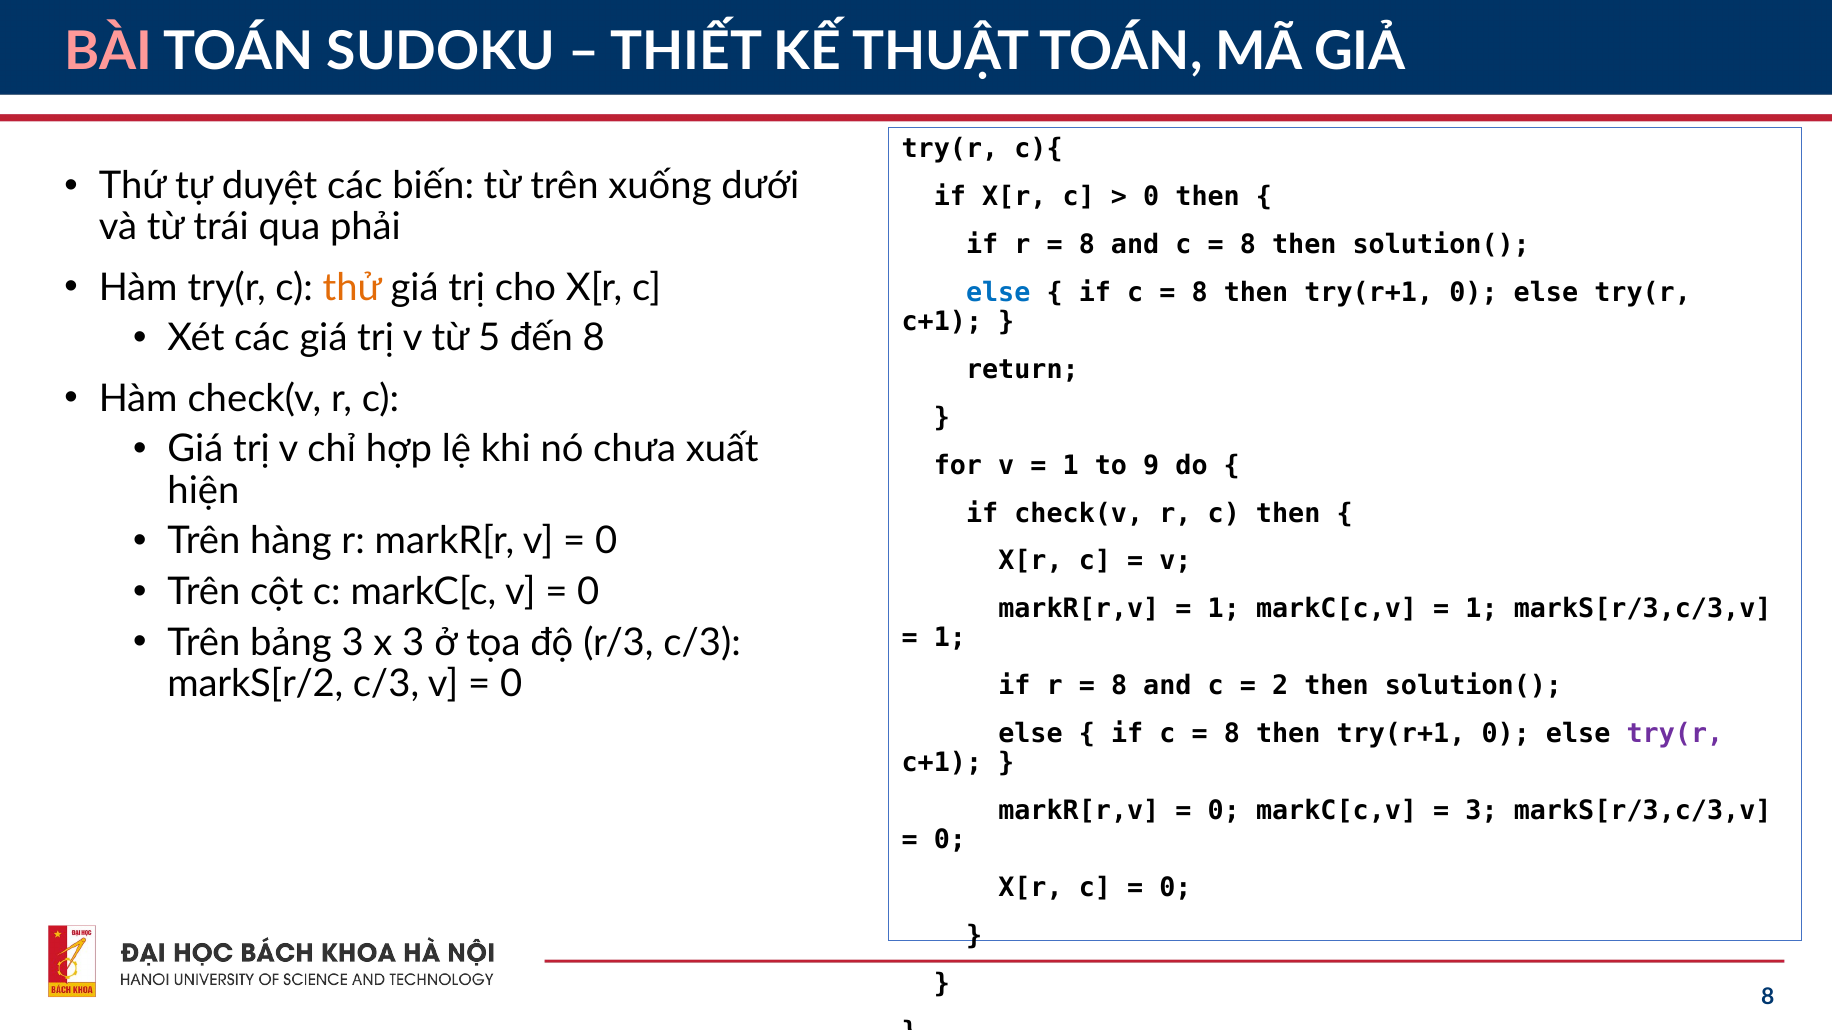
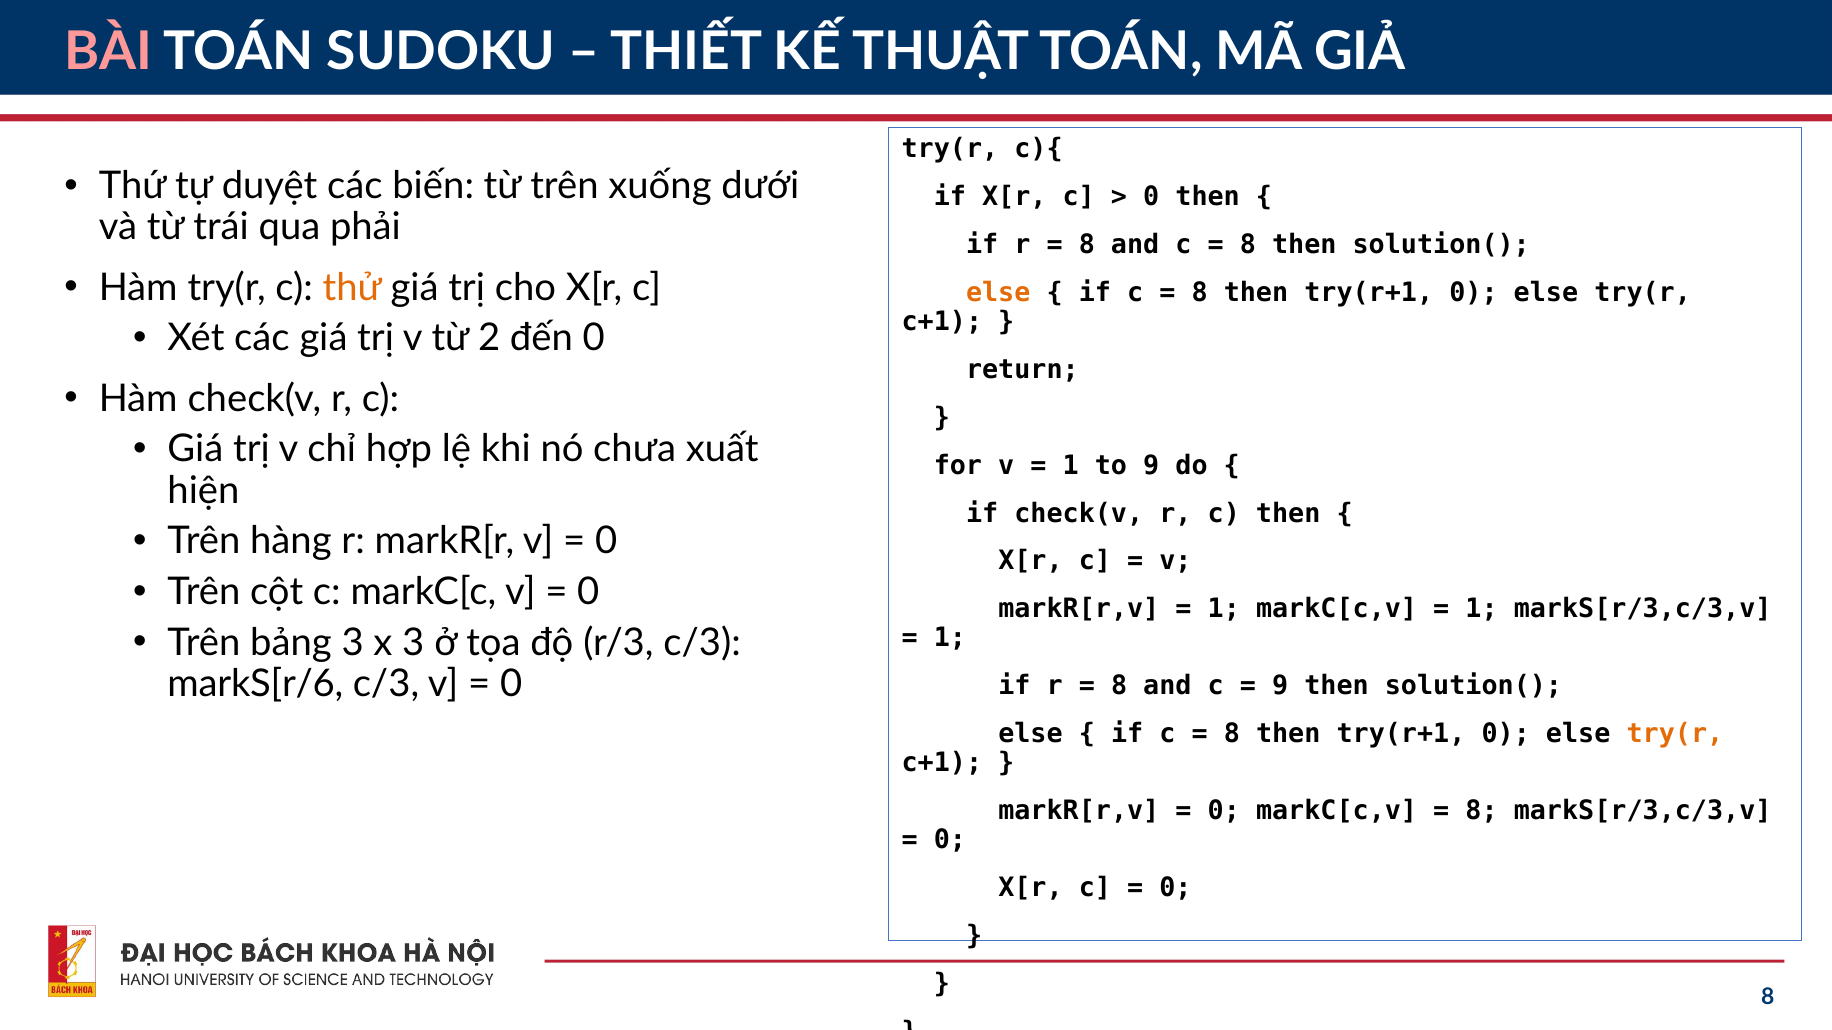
else at (998, 293) colour: blue -> orange
5: 5 -> 2
đến 8: 8 -> 0
markS[r/2: markS[r/2 -> markS[r/6
2 at (1280, 686): 2 -> 9
try(r at (1675, 734) colour: purple -> orange
3 at (1482, 811): 3 -> 8
